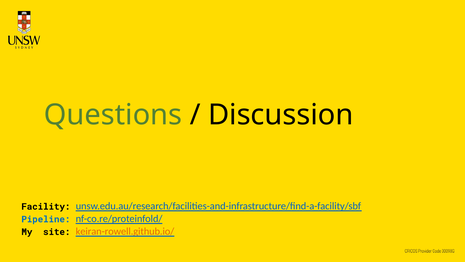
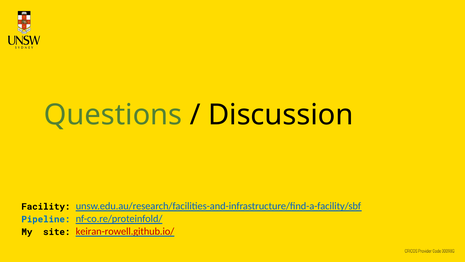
keiran-rowell.github.io/ colour: orange -> red
